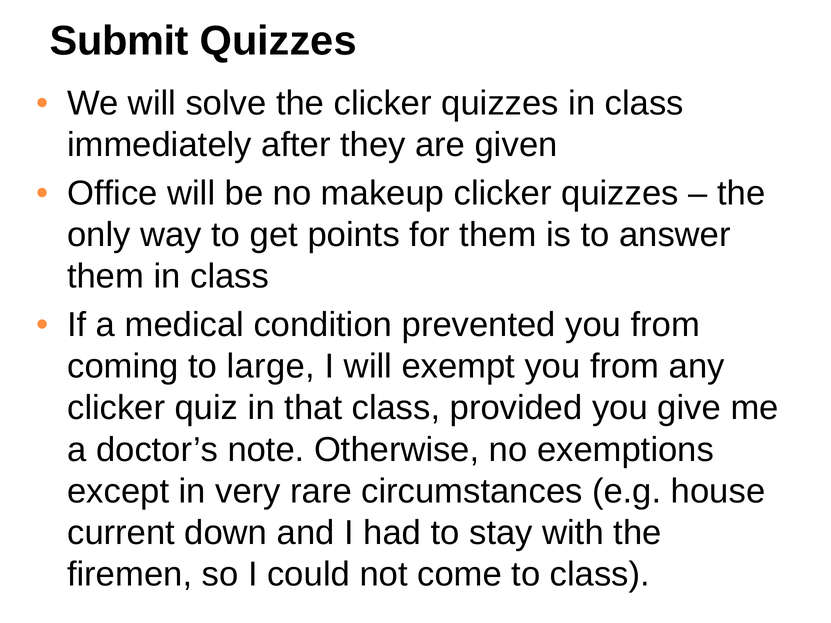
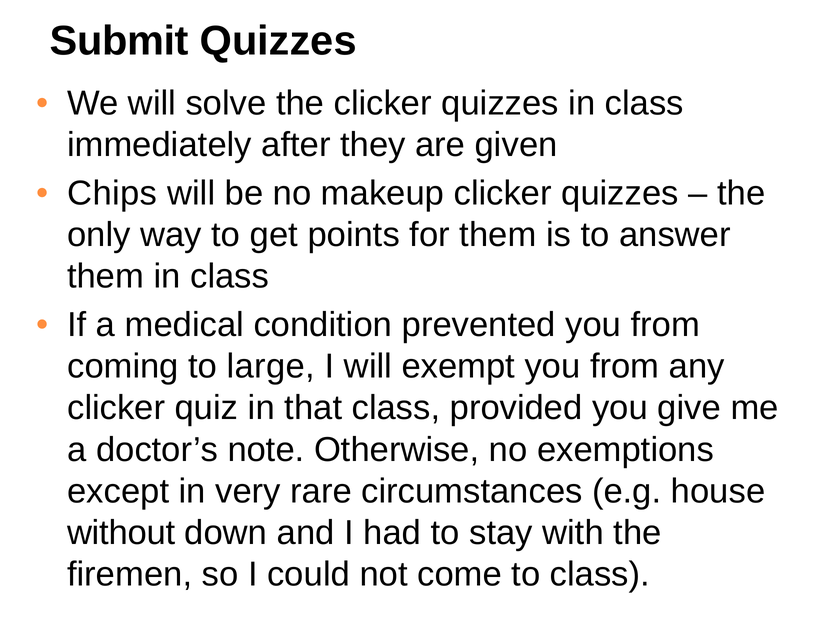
Office: Office -> Chips
current: current -> without
